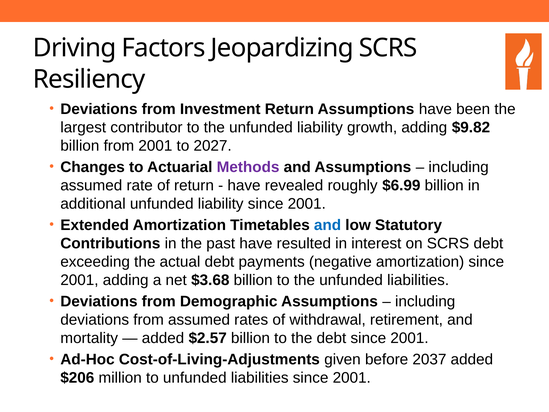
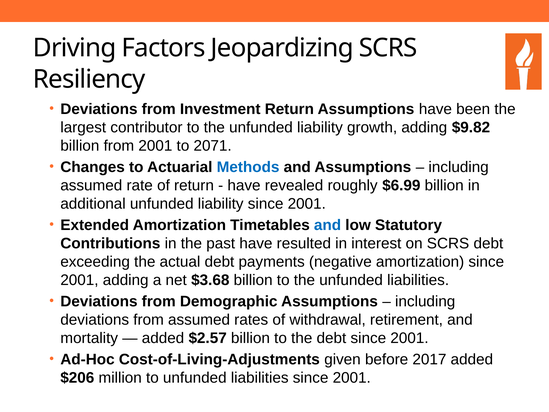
2027: 2027 -> 2071
Methods colour: purple -> blue
2037: 2037 -> 2017
